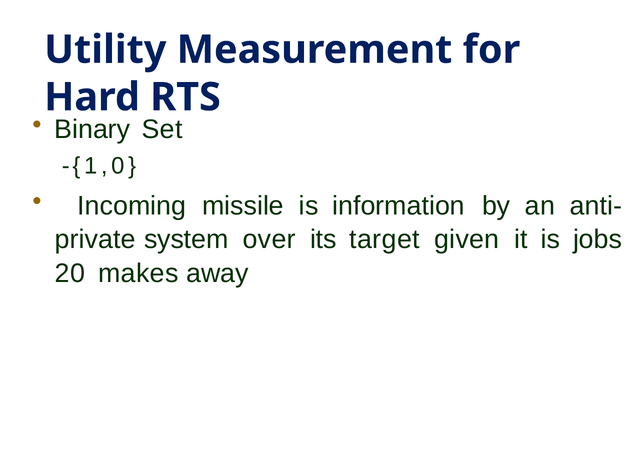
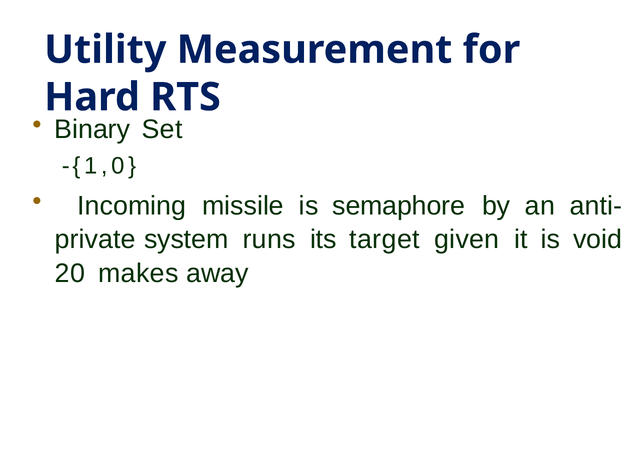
information: information -> semaphore
over: over -> runs
jobs: jobs -> void
